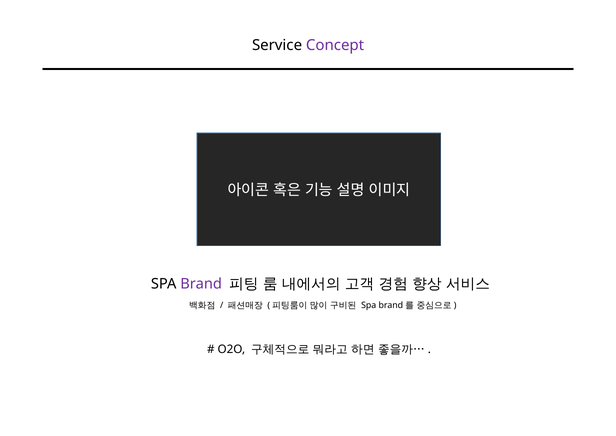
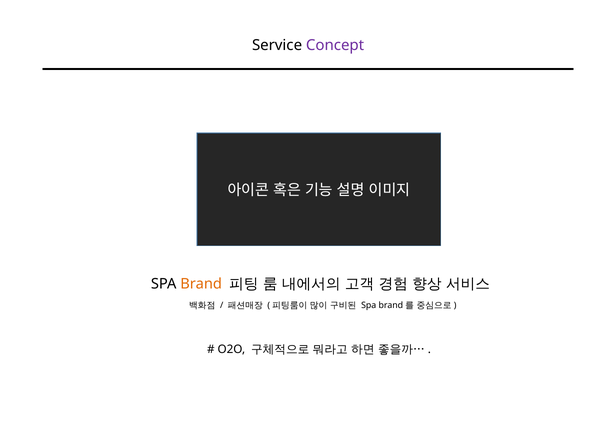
Brand colour: purple -> orange
